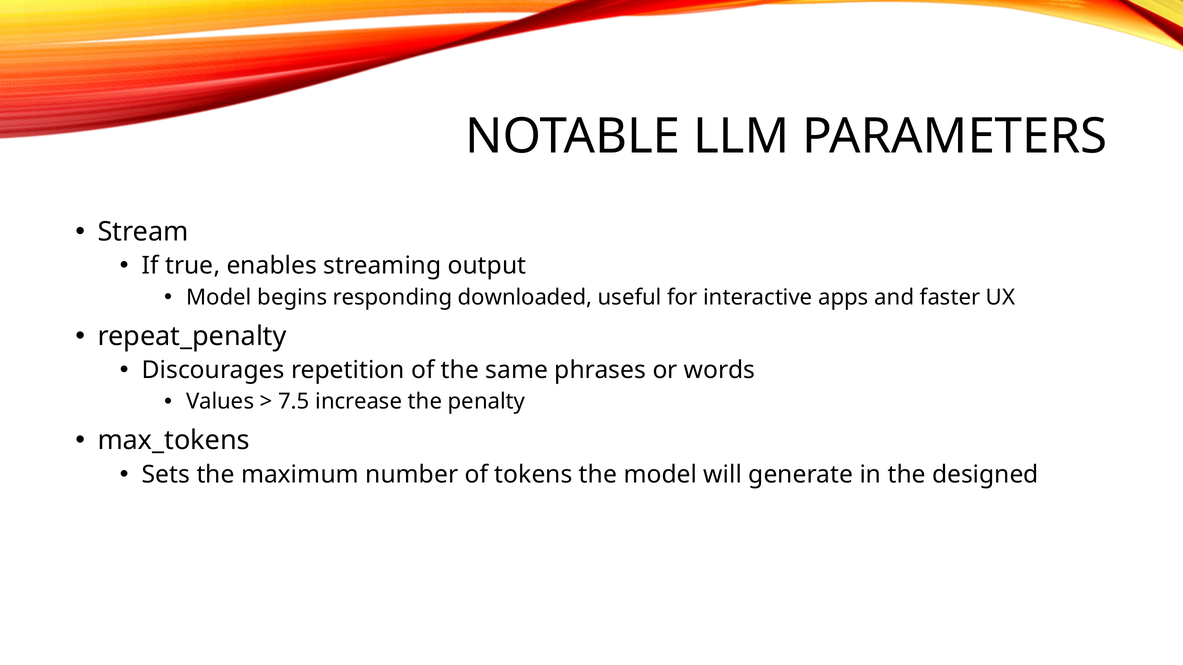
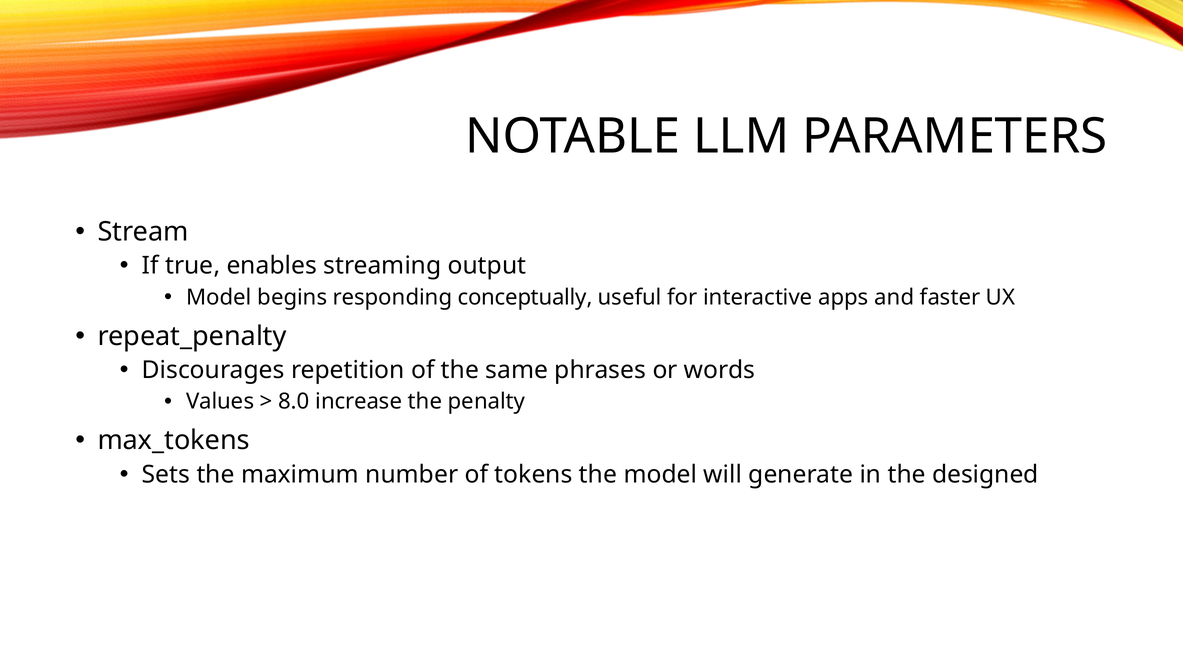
downloaded: downloaded -> conceptually
7.5: 7.5 -> 8.0
